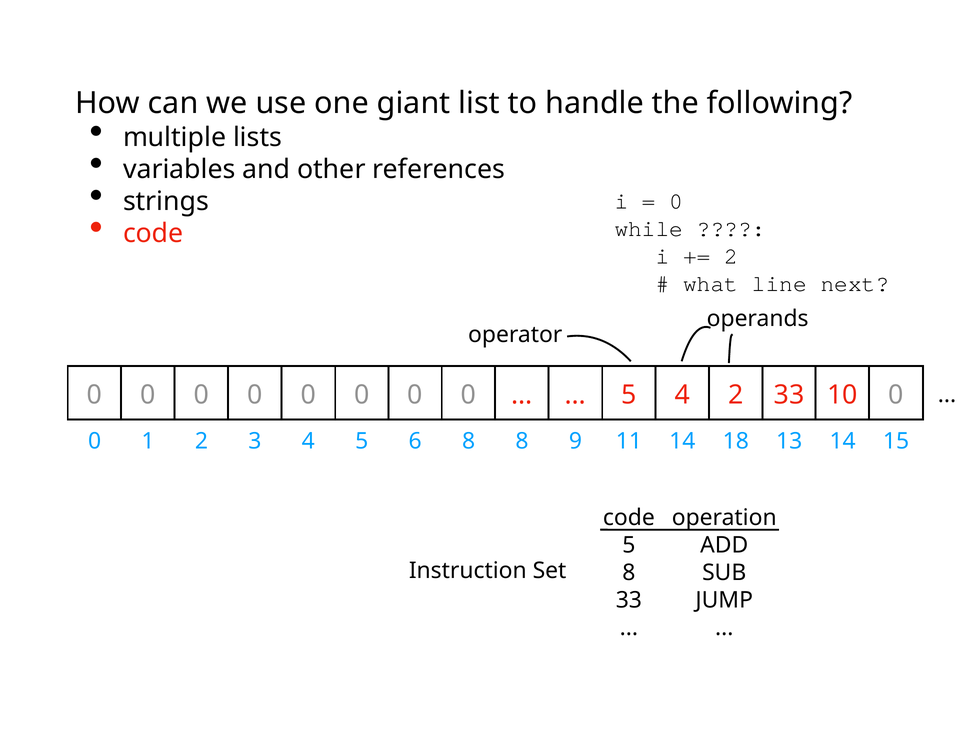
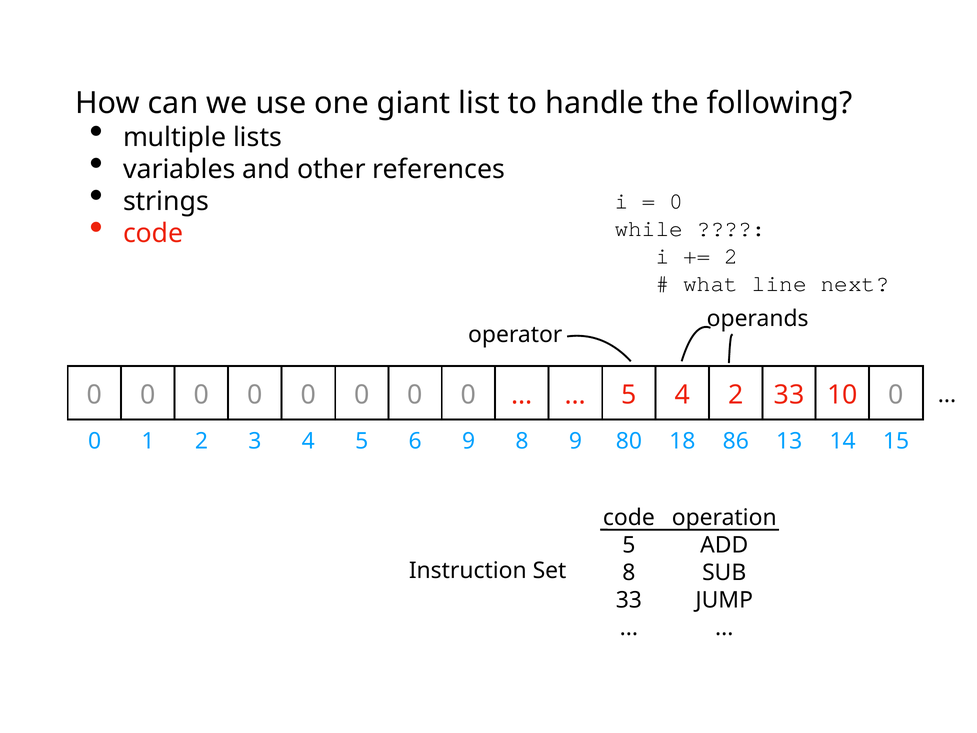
0 8: 8 -> 9
11: 11 -> 80
9 14: 14 -> 18
18: 18 -> 86
